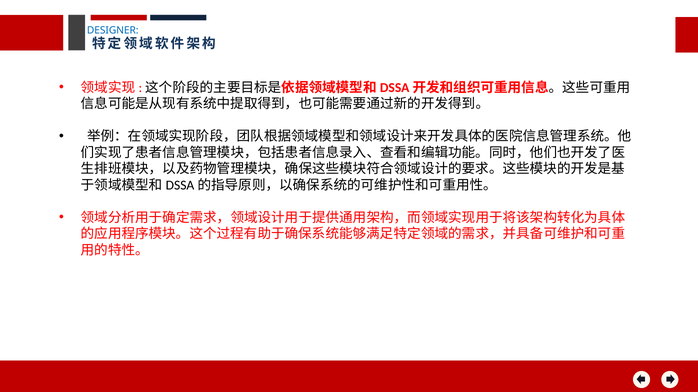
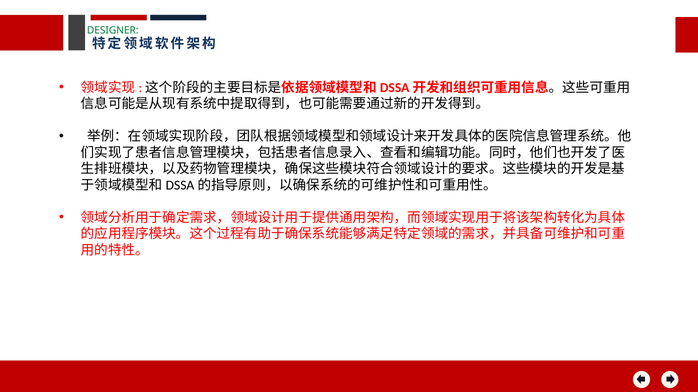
DESIGNER colour: blue -> green
